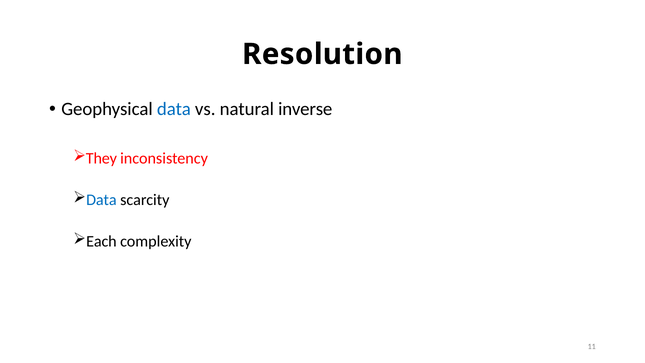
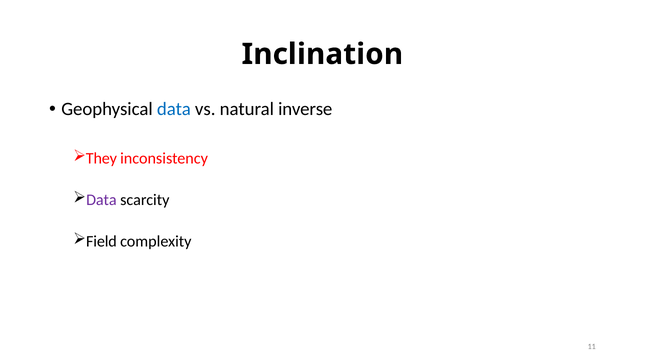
Resolution: Resolution -> Inclination
Data at (101, 200) colour: blue -> purple
Each: Each -> Field
